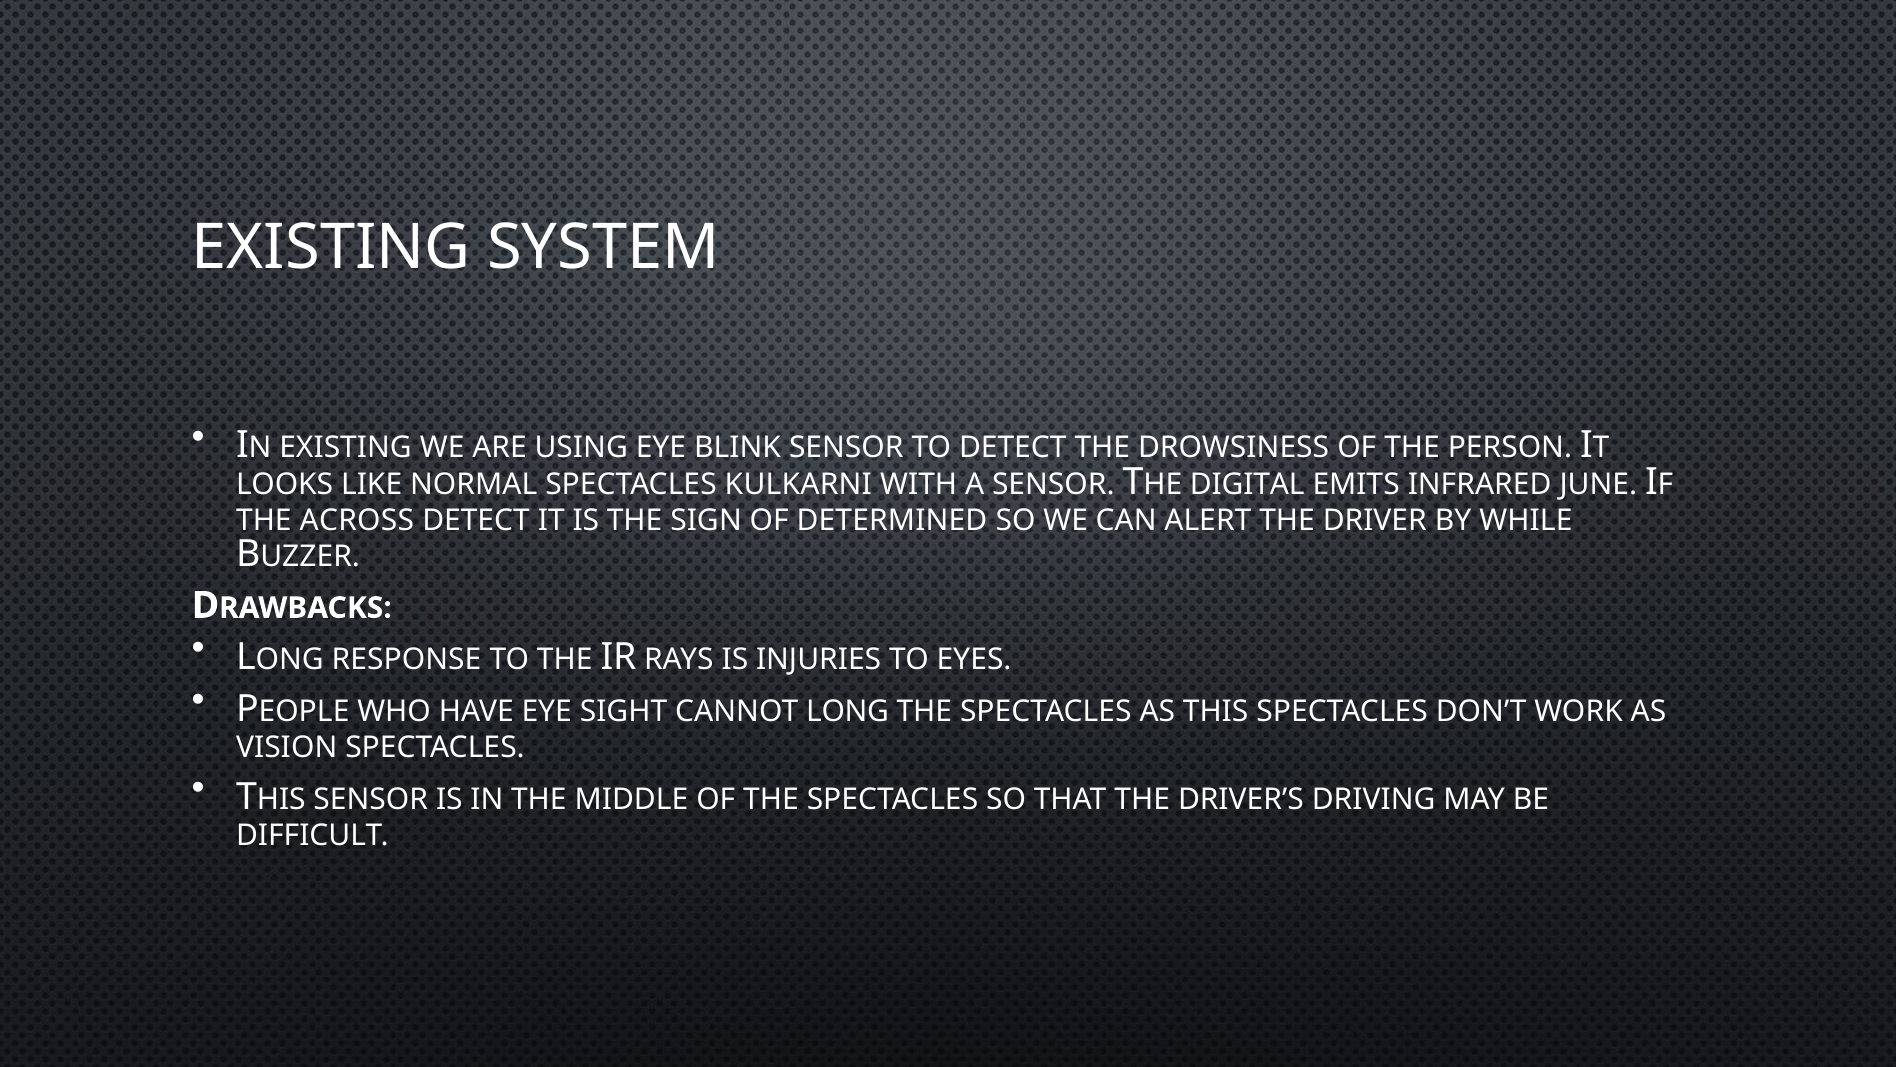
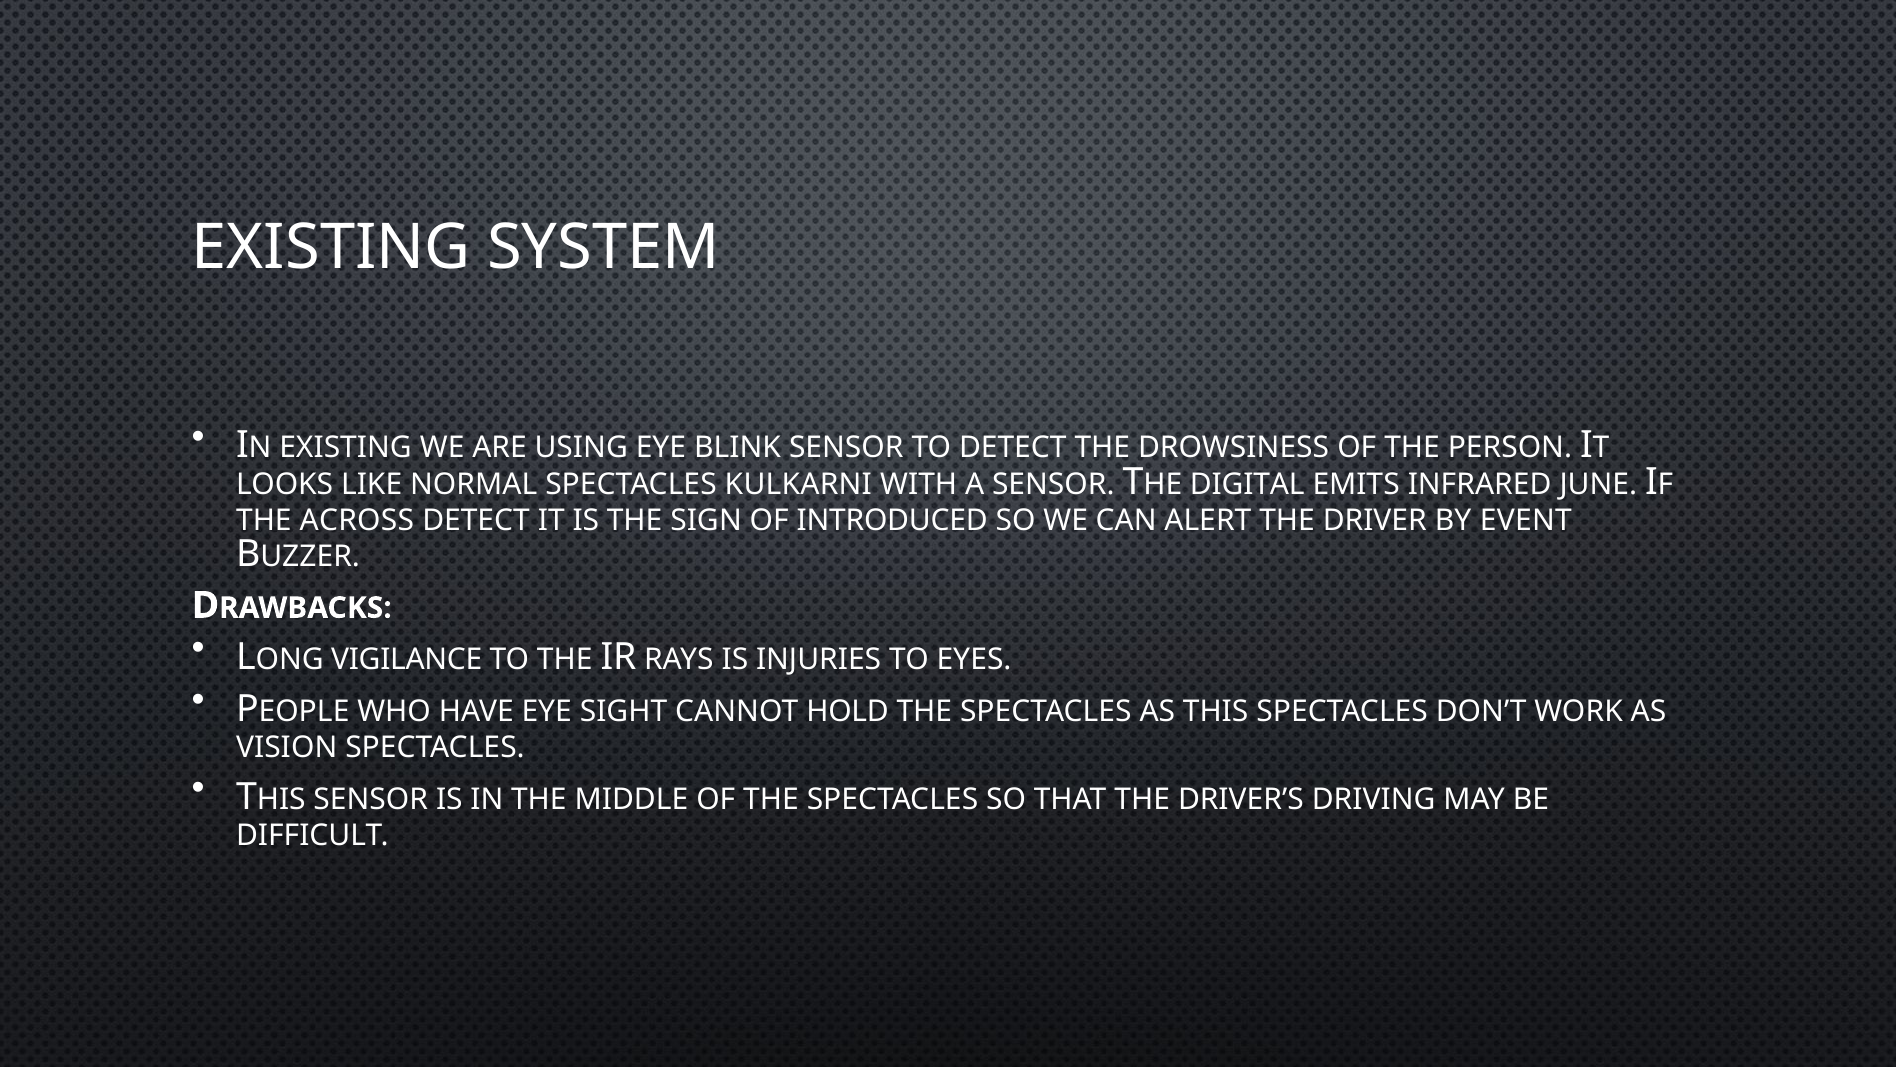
DETERMINED: DETERMINED -> INTRODUCED
WHILE: WHILE -> EVENT
RESPONSE: RESPONSE -> VIGILANCE
LONG: LONG -> HOLD
